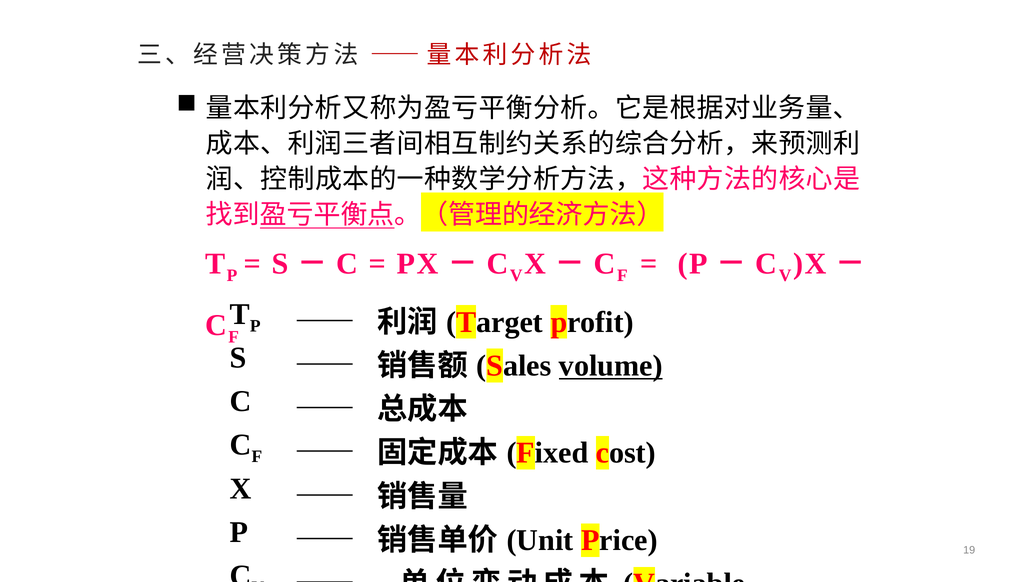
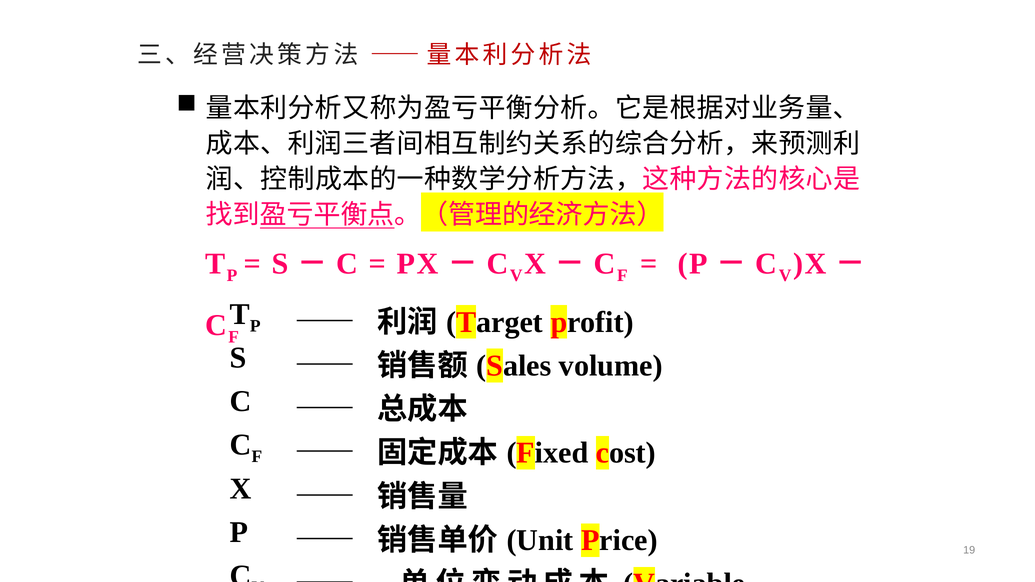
volume underline: present -> none
